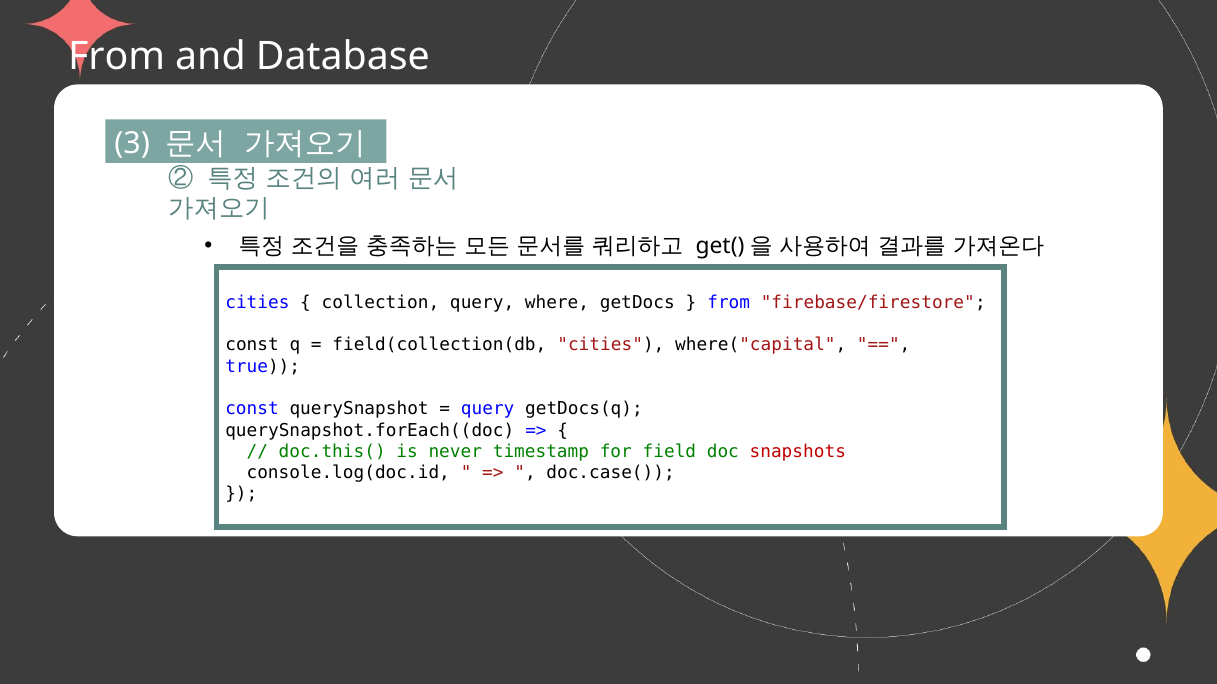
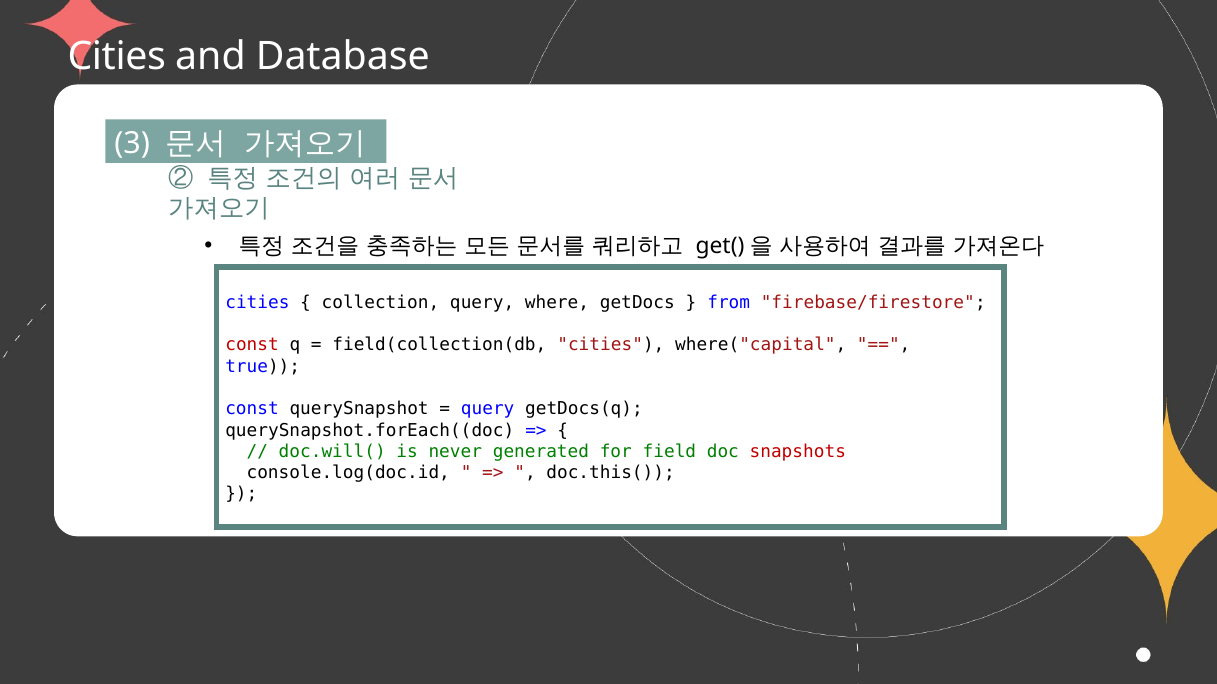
From at (117, 56): From -> Cities
const at (252, 345) colour: black -> red
doc.this(: doc.this( -> doc.will(
timestamp: timestamp -> generated
doc.case(: doc.case( -> doc.this(
